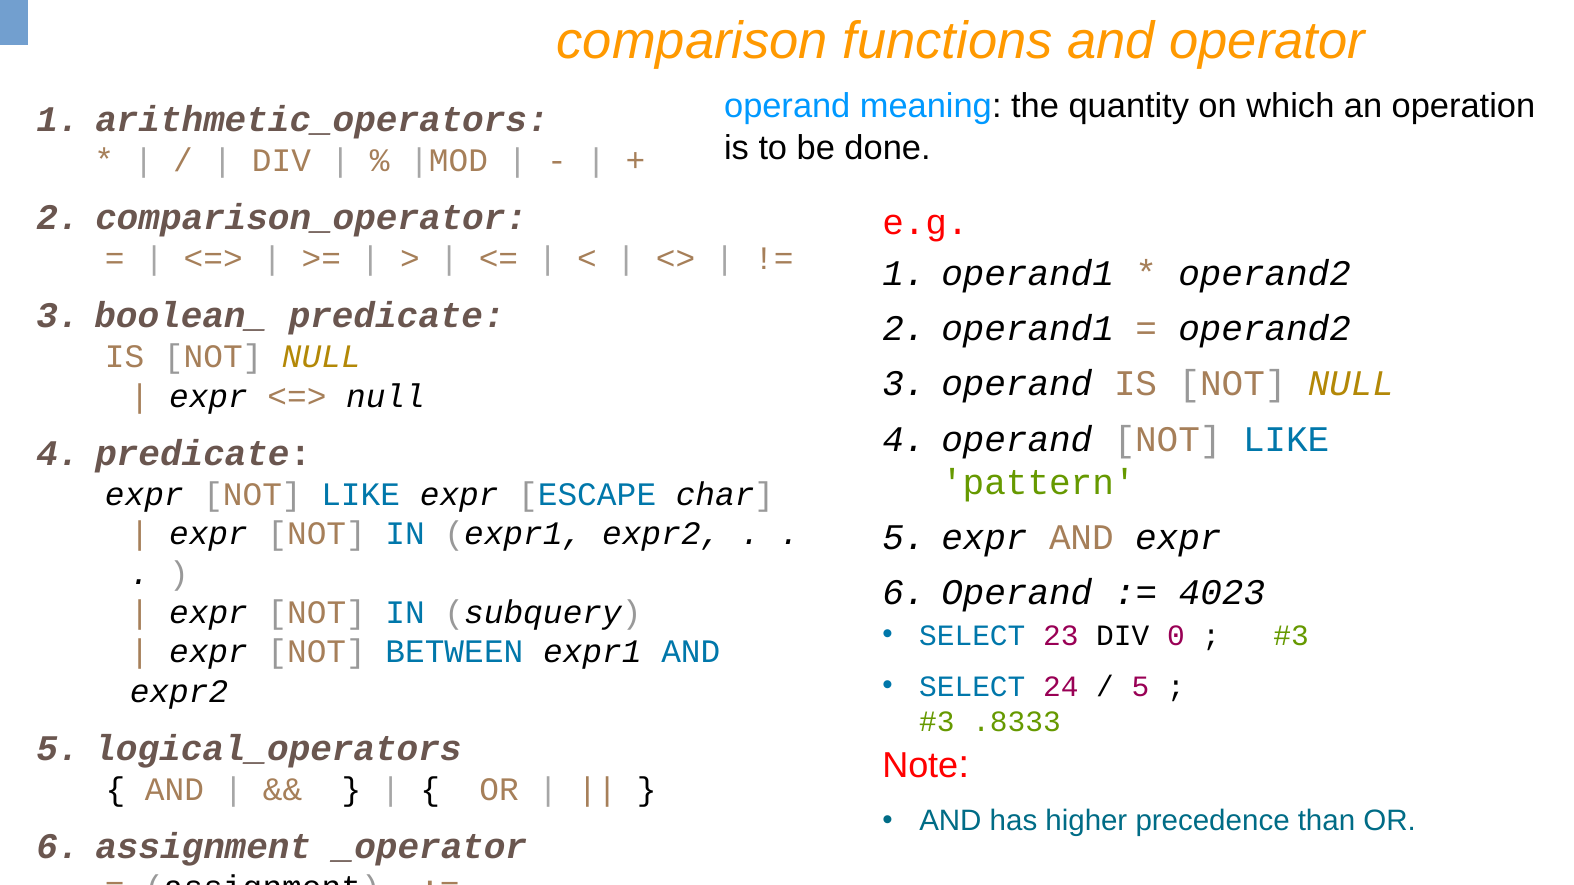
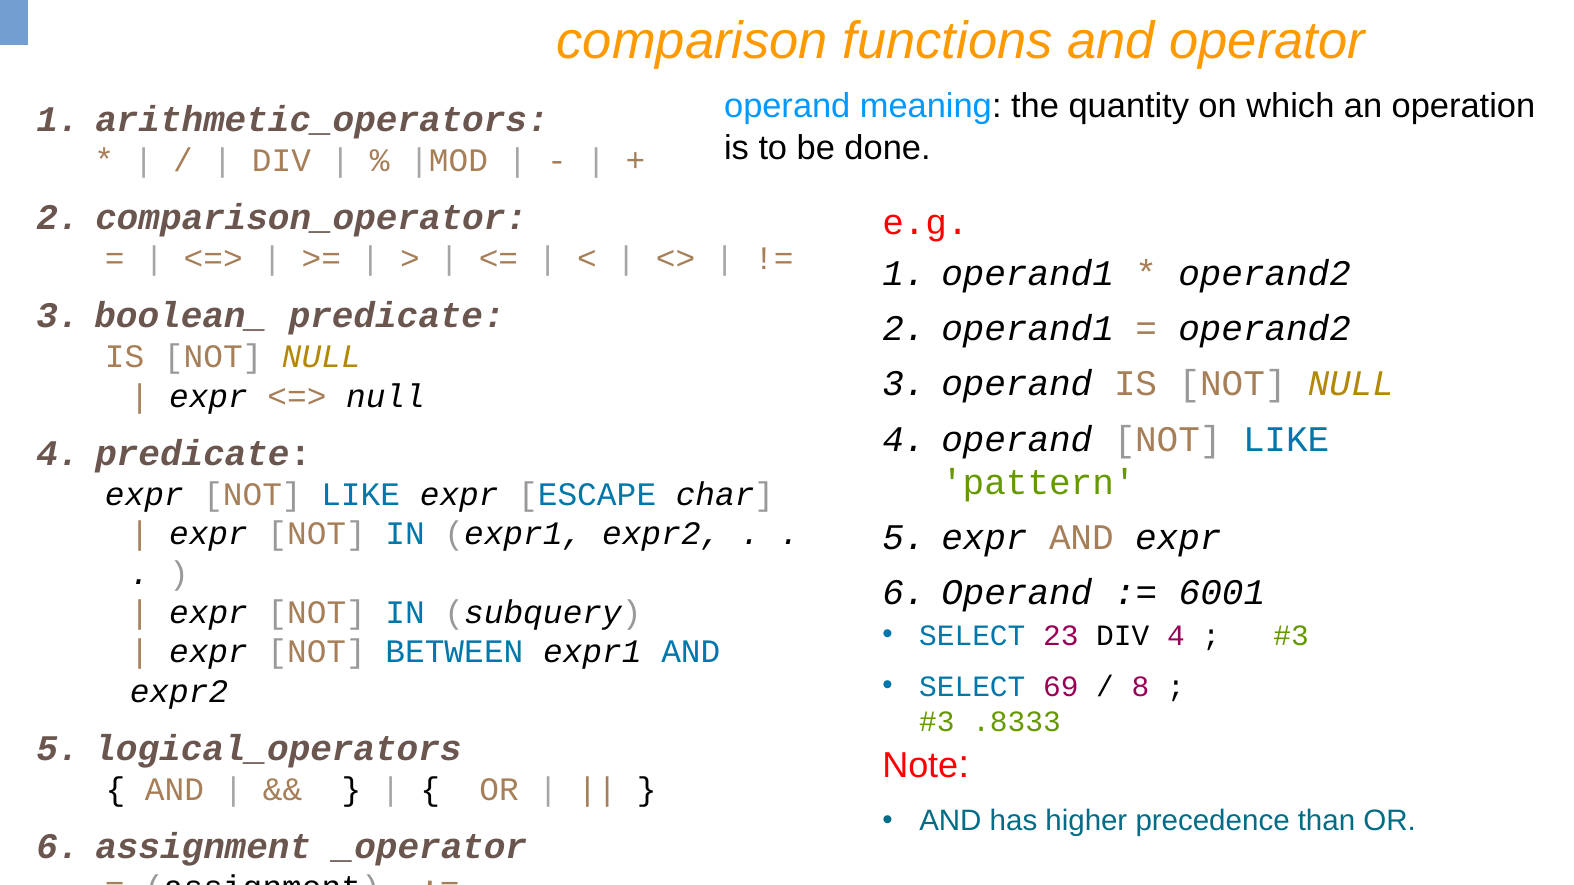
4023: 4023 -> 6001
DIV 0: 0 -> 4
24: 24 -> 69
5 at (1140, 687): 5 -> 8
